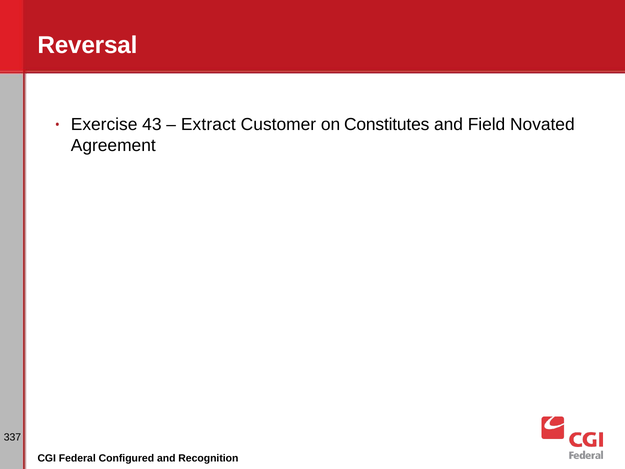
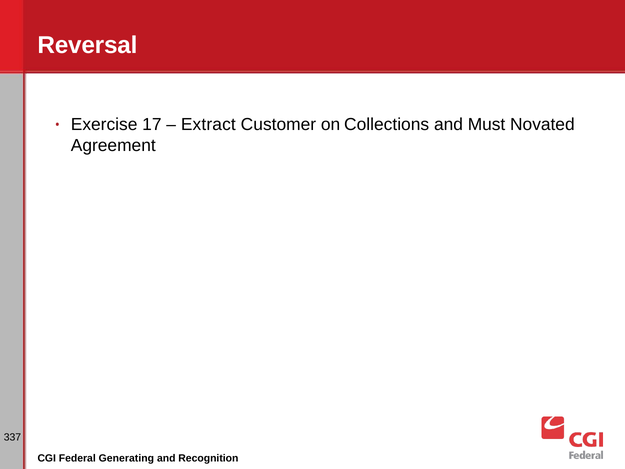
43: 43 -> 17
Constitutes: Constitutes -> Collections
Field: Field -> Must
Configured: Configured -> Generating
